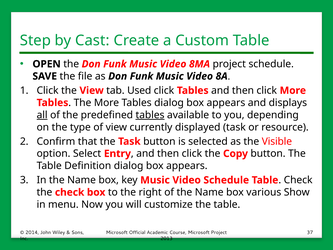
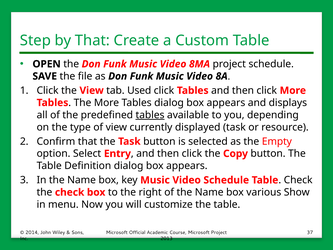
by Cast: Cast -> That
all underline: present -> none
Visible: Visible -> Empty
